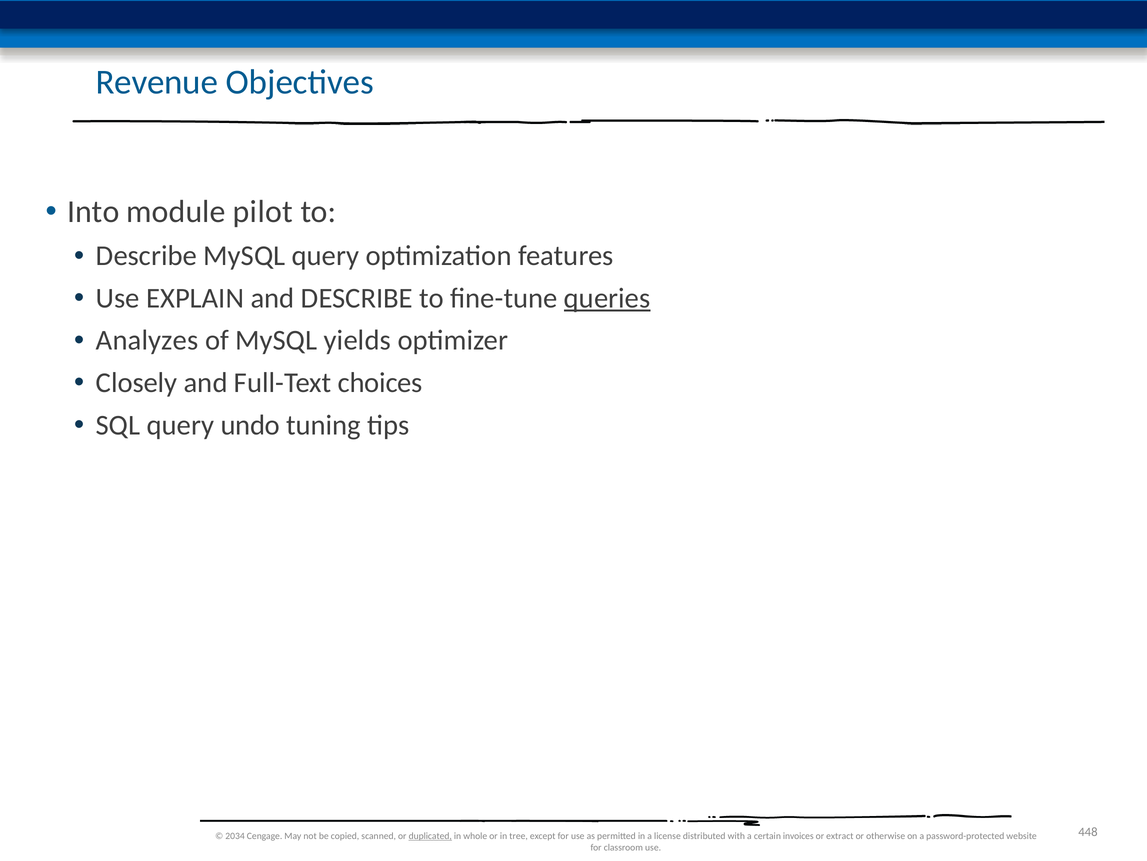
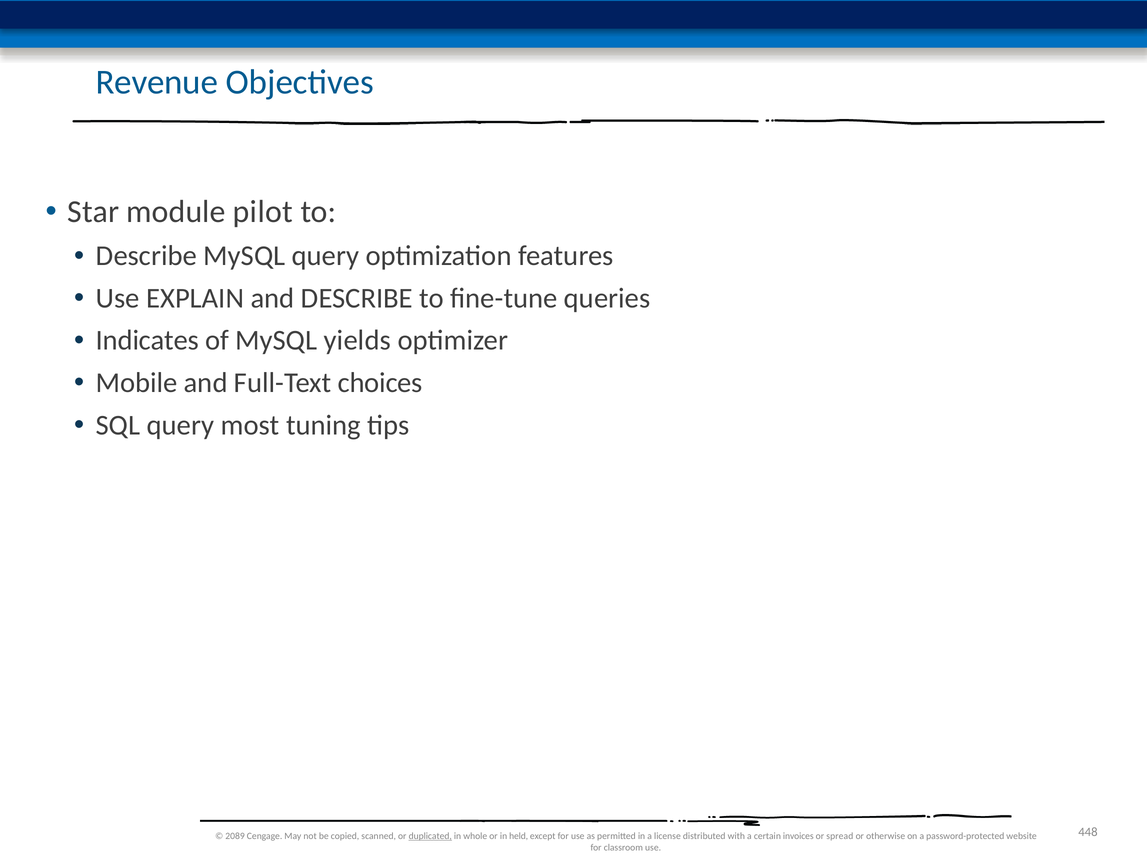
Into: Into -> Star
queries underline: present -> none
Analyzes: Analyzes -> Indicates
Closely: Closely -> Mobile
undo: undo -> most
2034: 2034 -> 2089
tree: tree -> held
extract: extract -> spread
